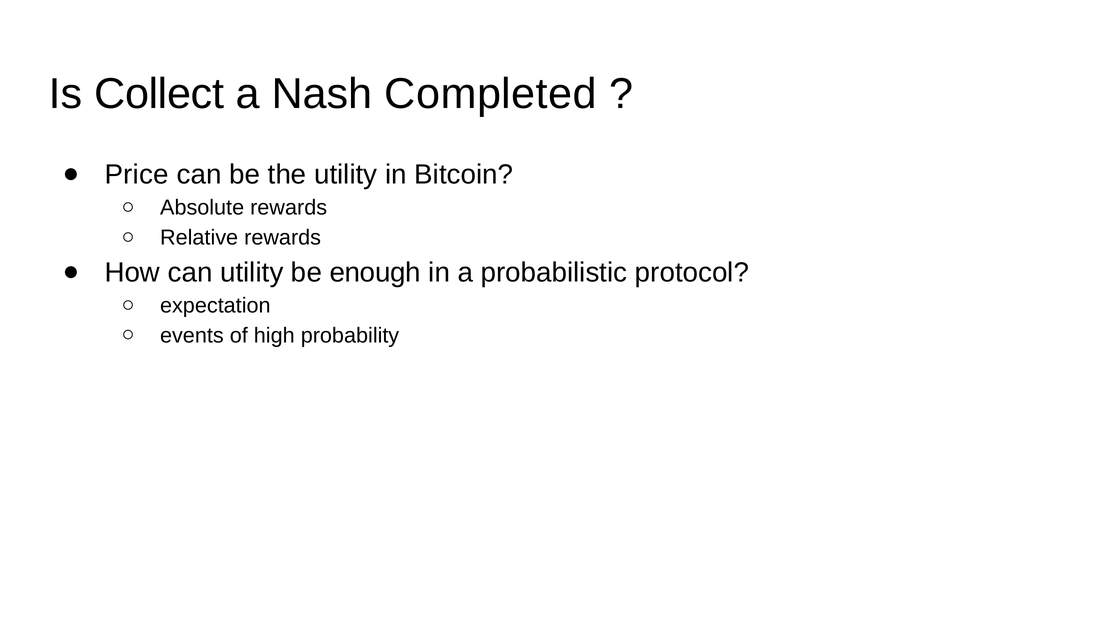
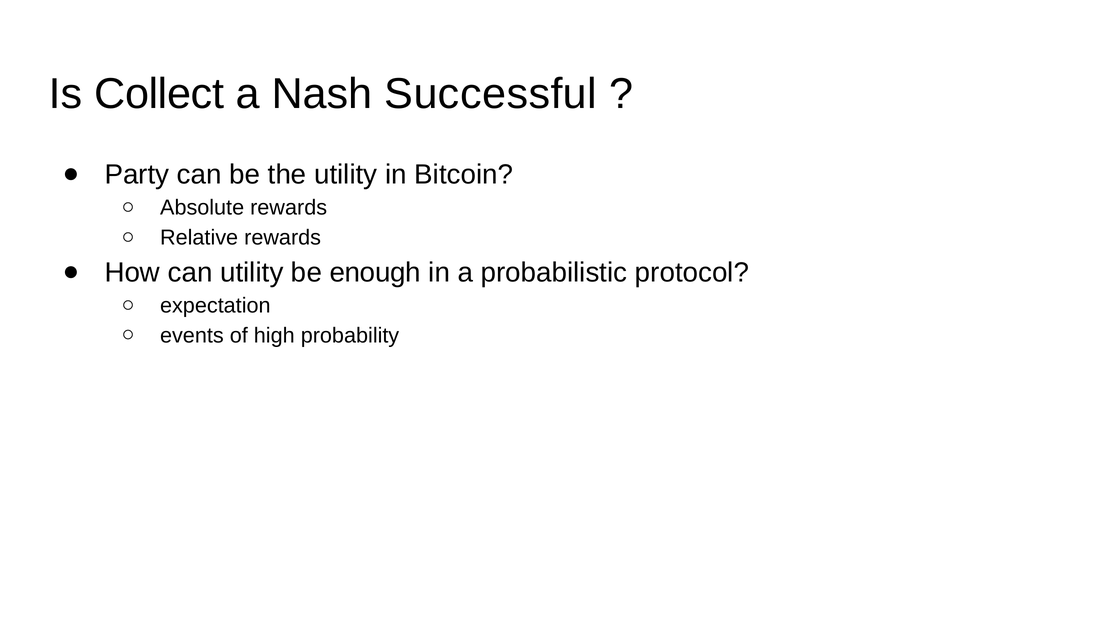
Completed: Completed -> Successful
Price: Price -> Party
